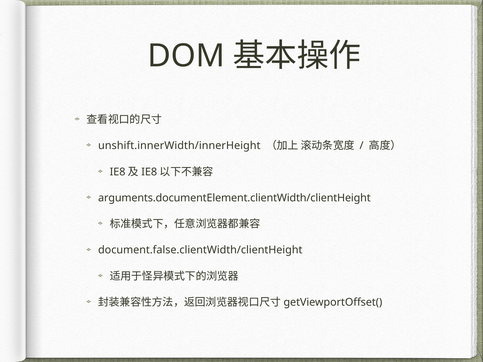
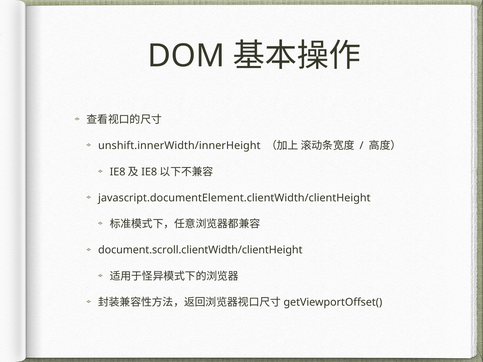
arguments.documentElement.clientWidth/clientHeight: arguments.documentElement.clientWidth/clientHeight -> javascript.documentElement.clientWidth/clientHeight
document.false.clientWidth/clientHeight: document.false.clientWidth/clientHeight -> document.scroll.clientWidth/clientHeight
